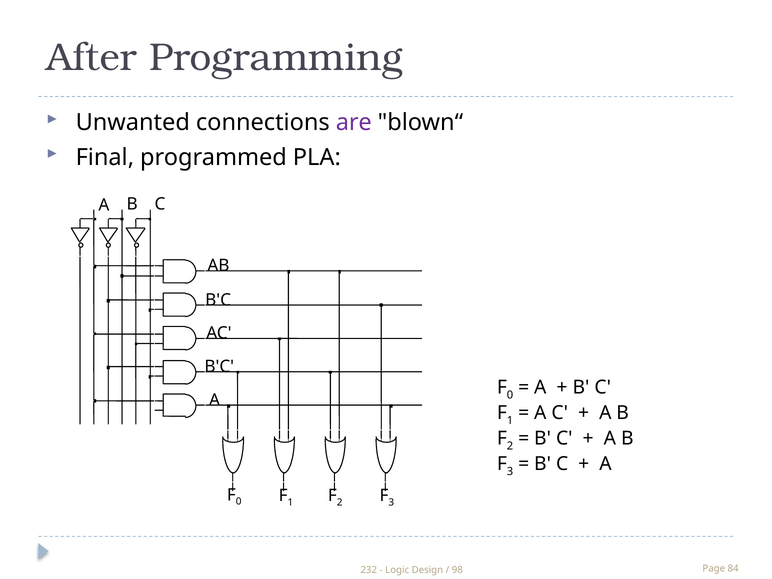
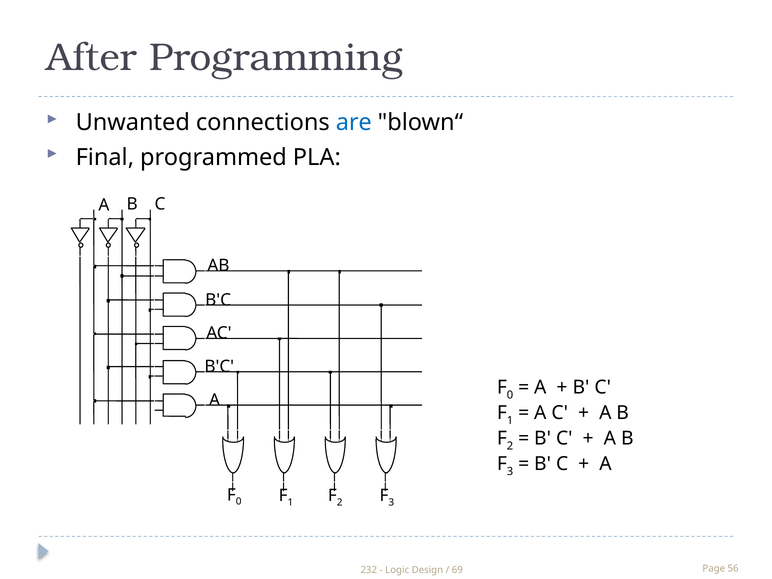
are colour: purple -> blue
84: 84 -> 56
98: 98 -> 69
